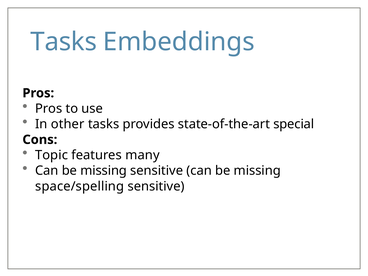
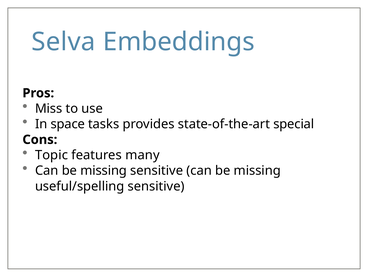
Tasks at (64, 42): Tasks -> Selva
Pros at (49, 109): Pros -> Miss
other: other -> space
space/spelling: space/spelling -> useful/spelling
